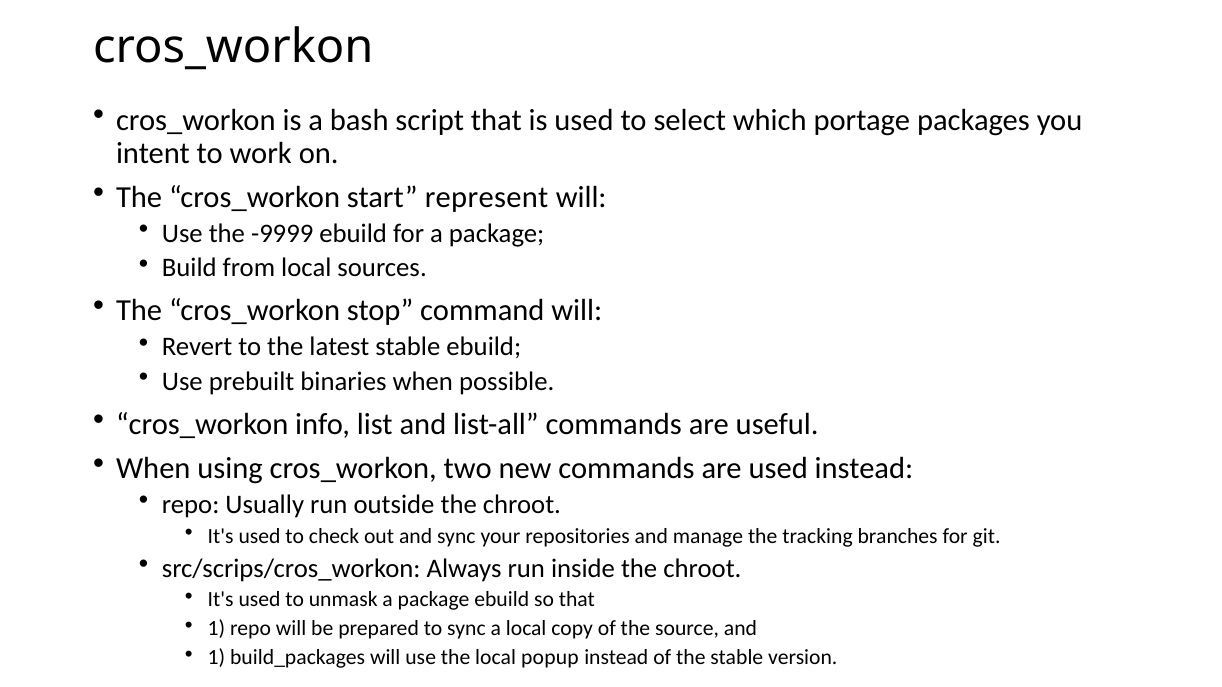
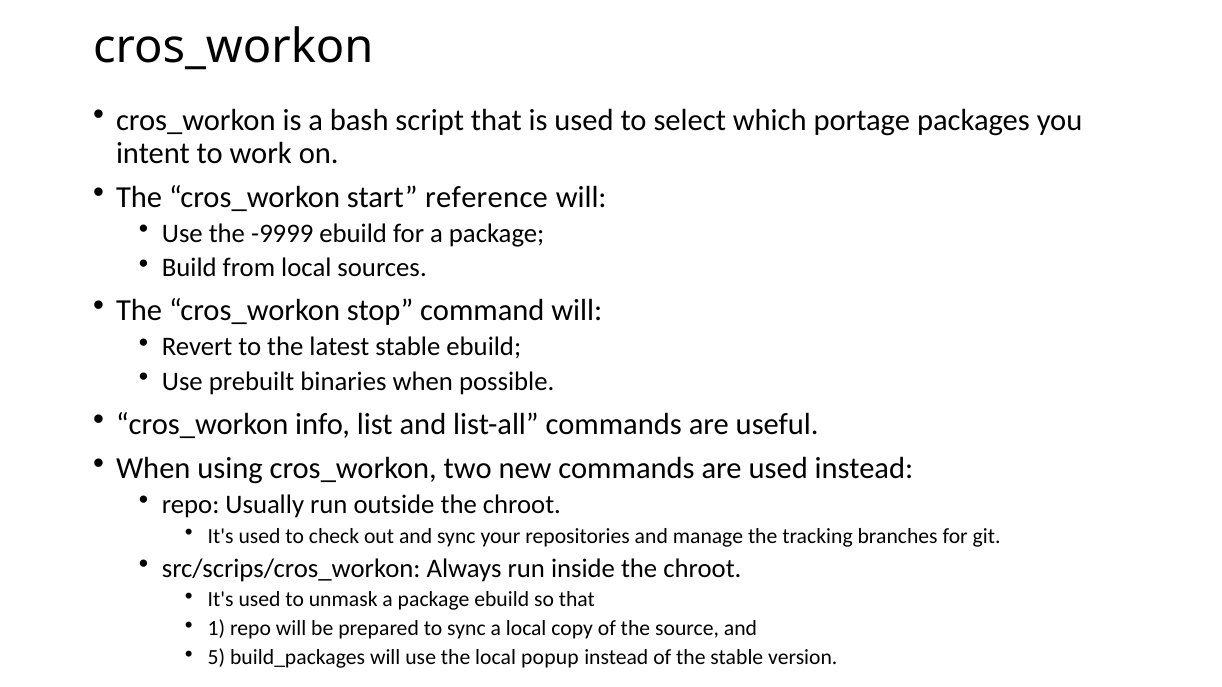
represent: represent -> reference
1 at (216, 658): 1 -> 5
